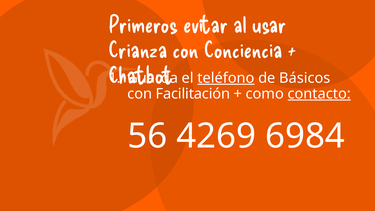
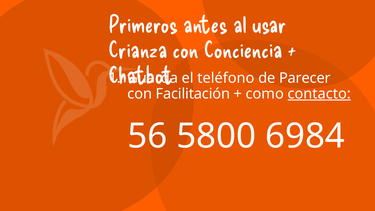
evitar: evitar -> antes
teléfono underline: present -> none
Básicos: Básicos -> Parecer
4269: 4269 -> 5800
